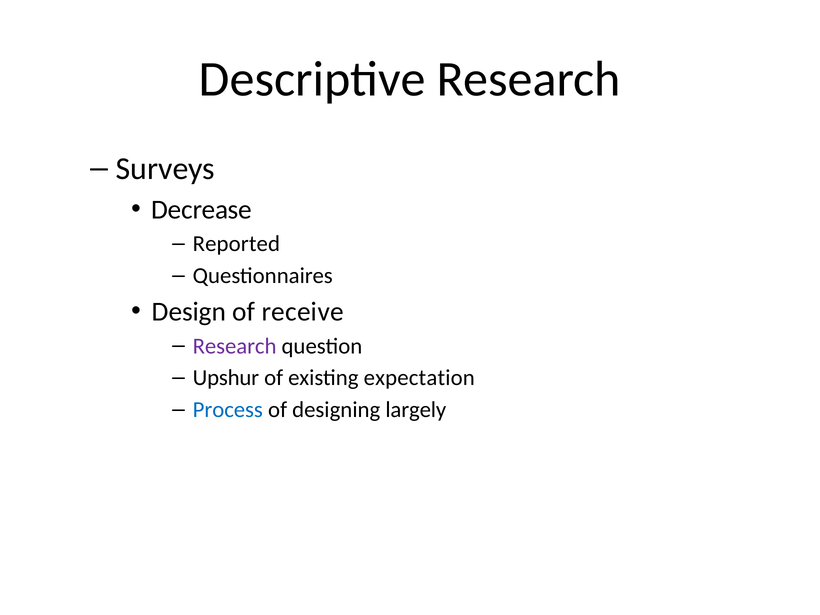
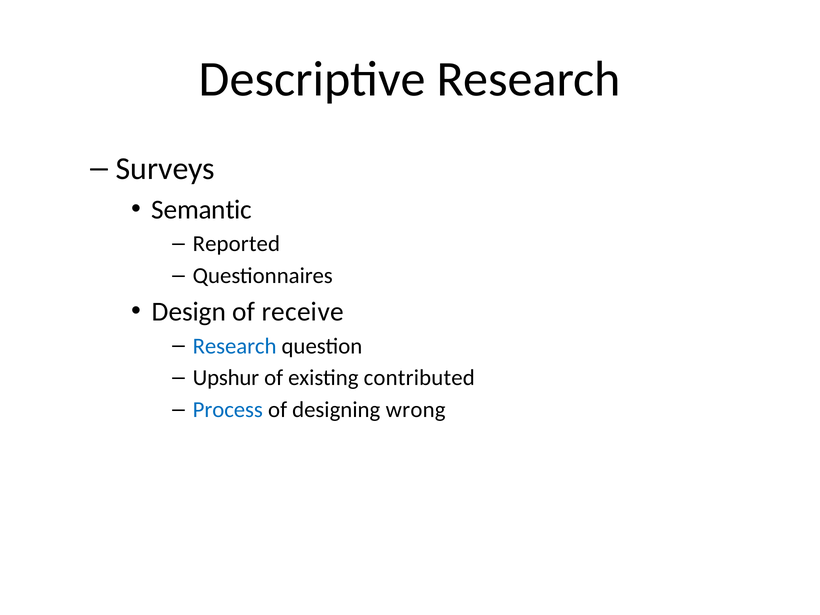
Decrease: Decrease -> Semantic
Research at (235, 346) colour: purple -> blue
expectation: expectation -> contributed
largely: largely -> wrong
